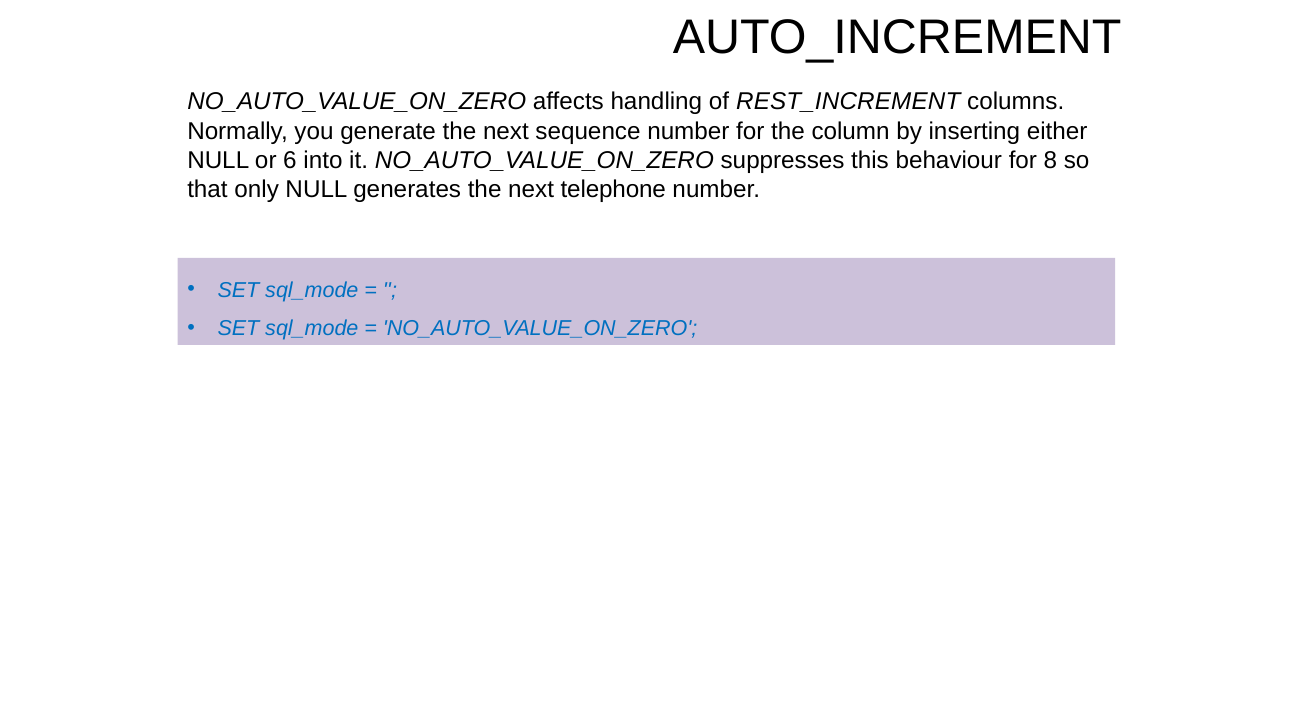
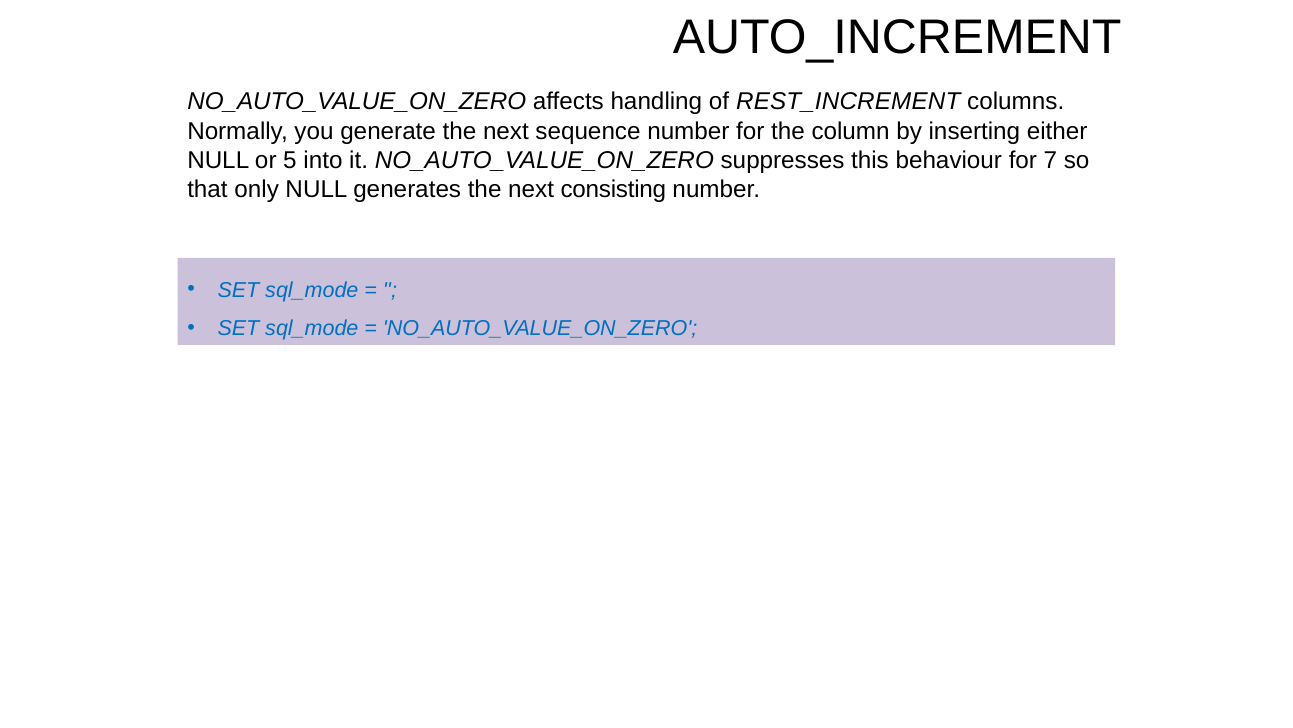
6: 6 -> 5
8: 8 -> 7
telephone: telephone -> consisting
